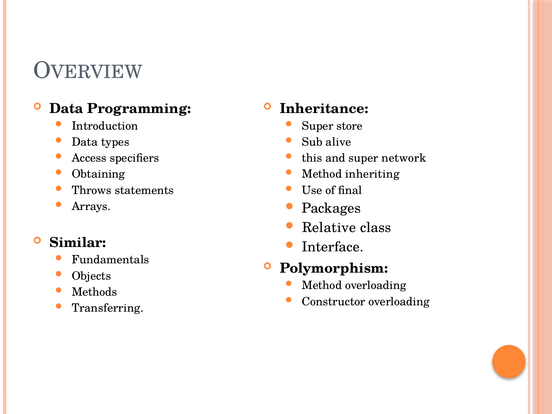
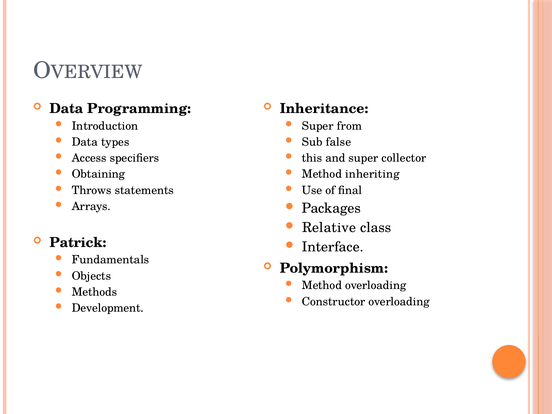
store: store -> from
alive: alive -> false
network: network -> collector
Similar: Similar -> Patrick
Transferring: Transferring -> Development
